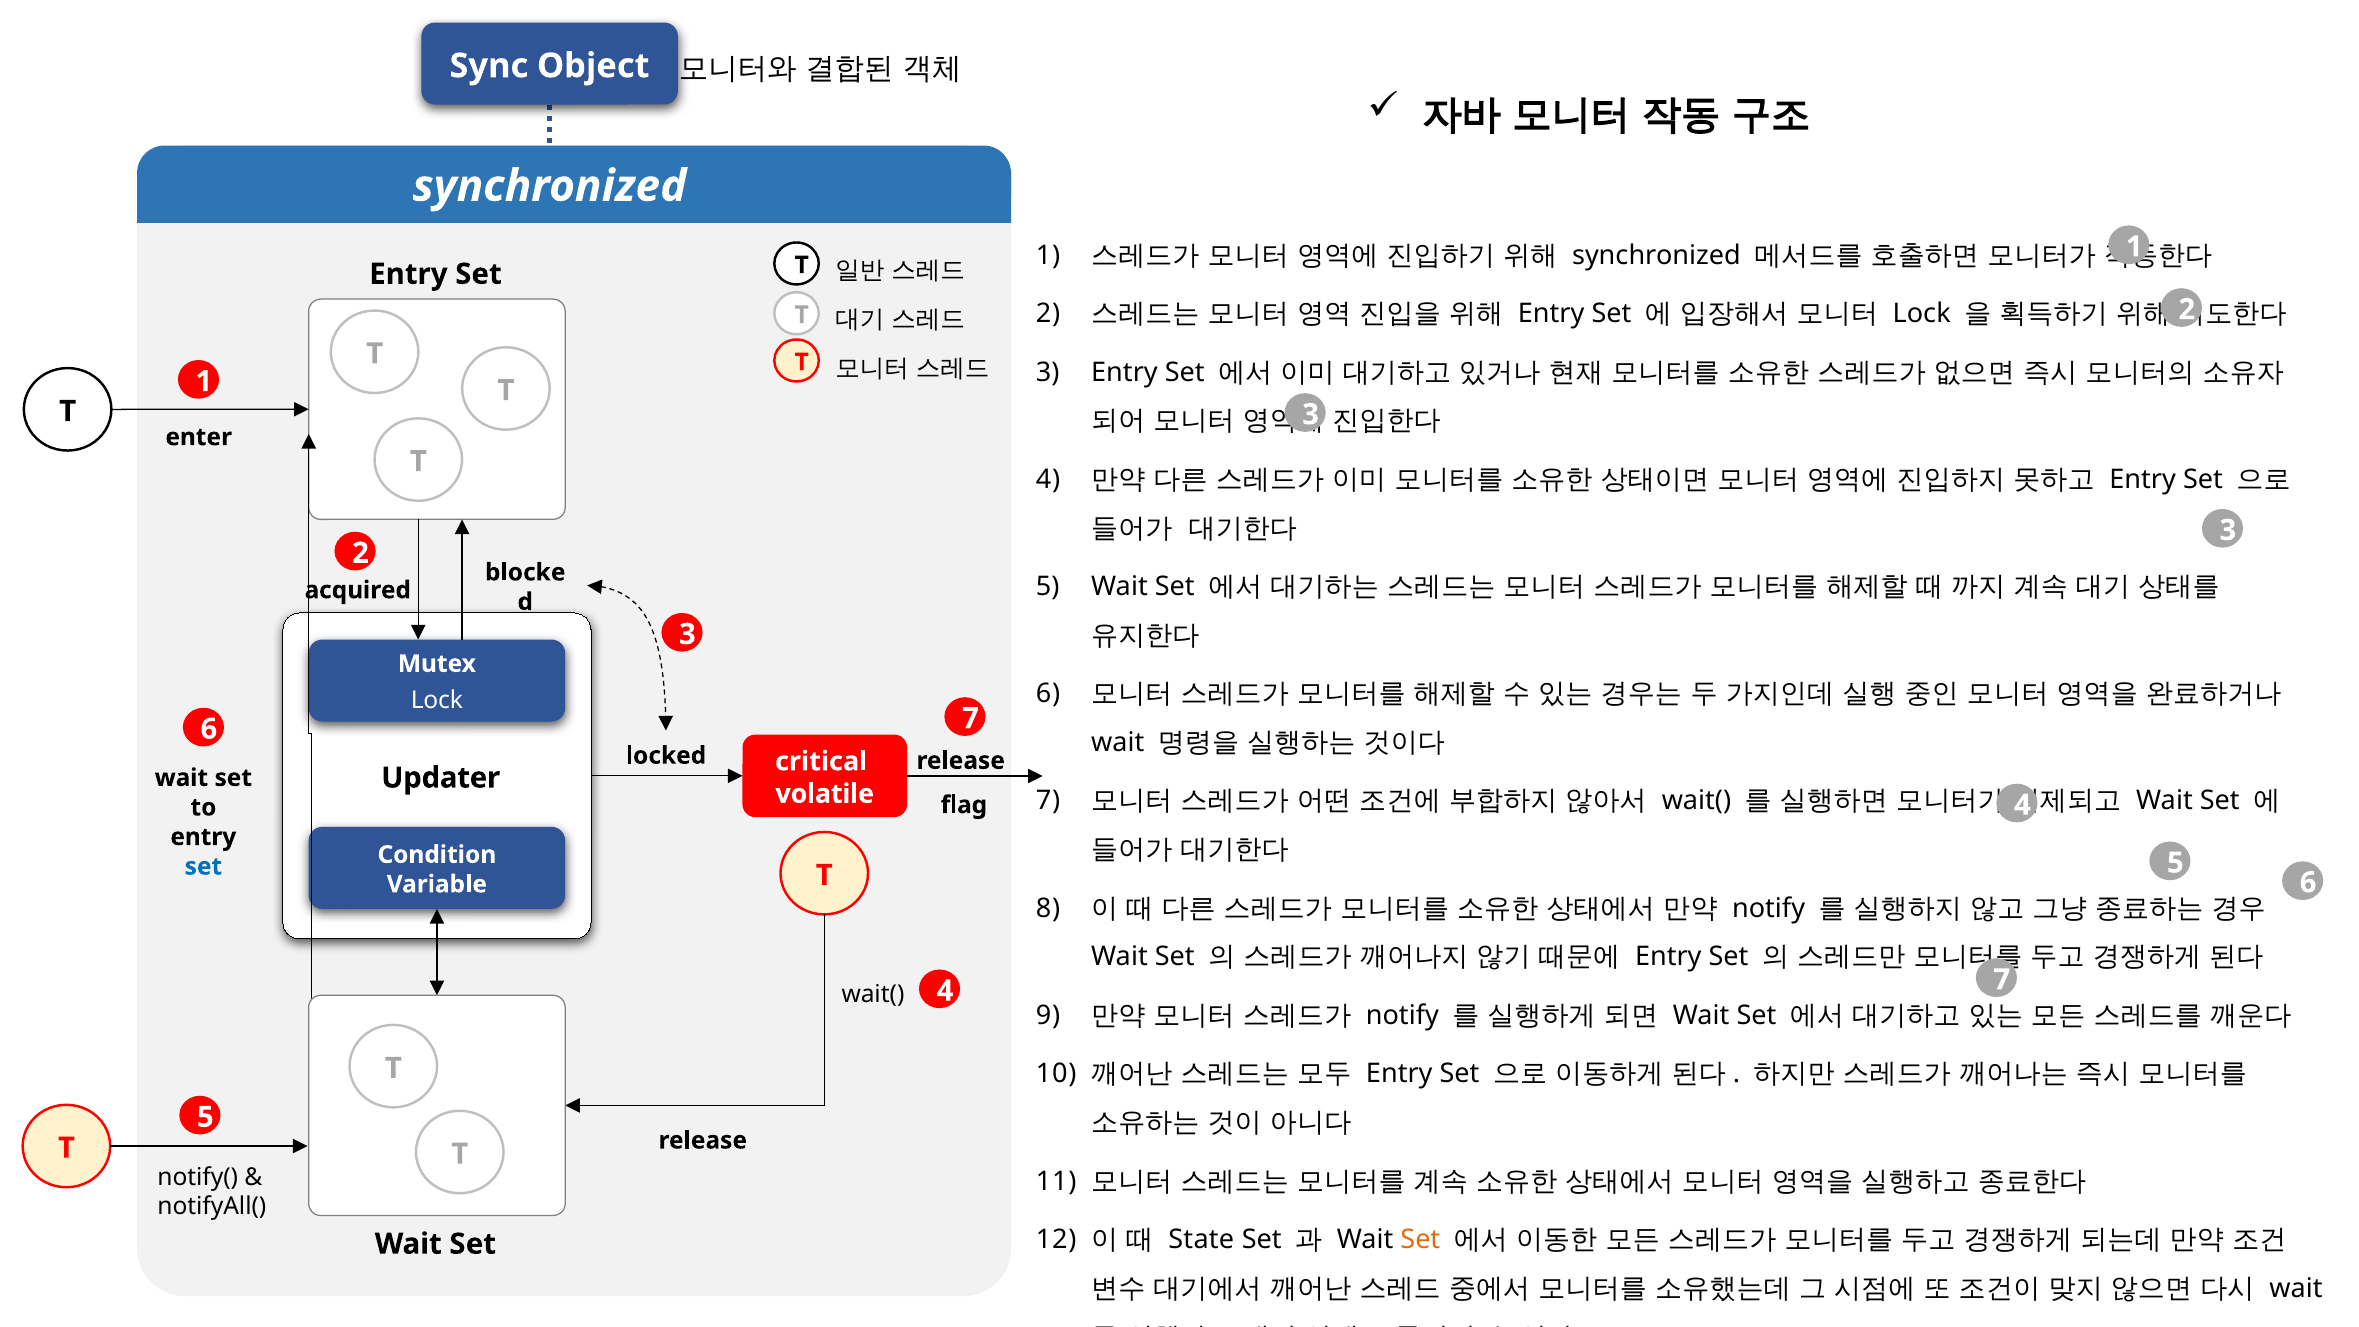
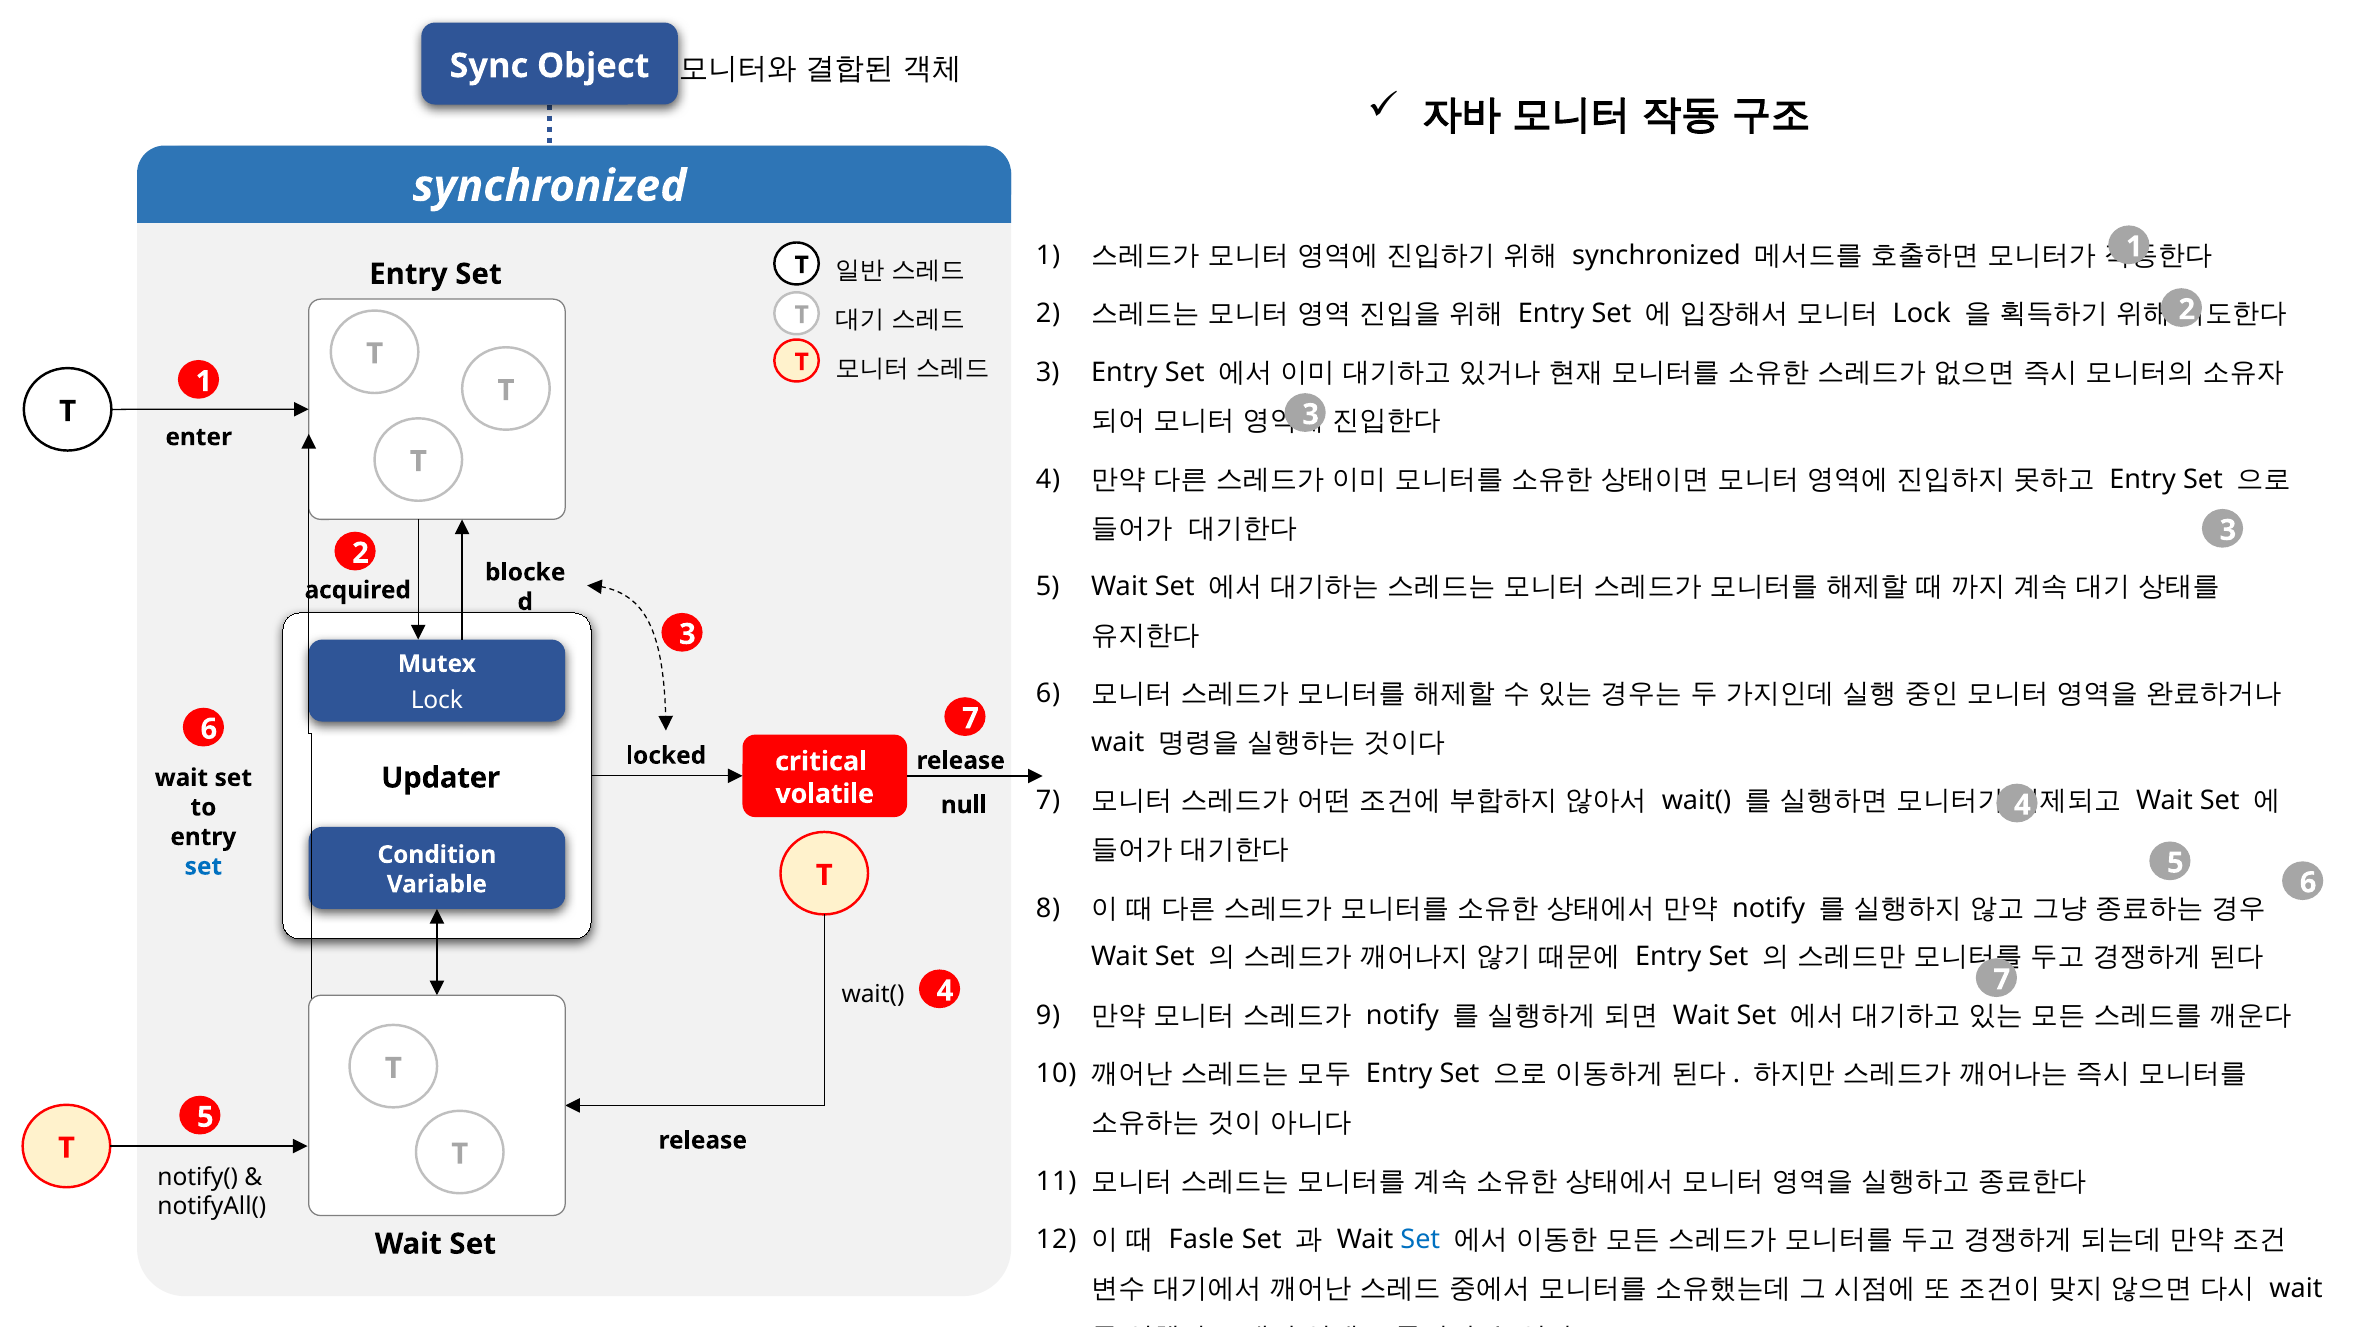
flag: flag -> null
State: State -> Fasle
Set at (1420, 1240) colour: orange -> blue
